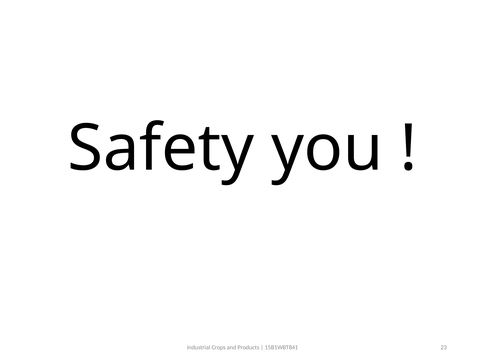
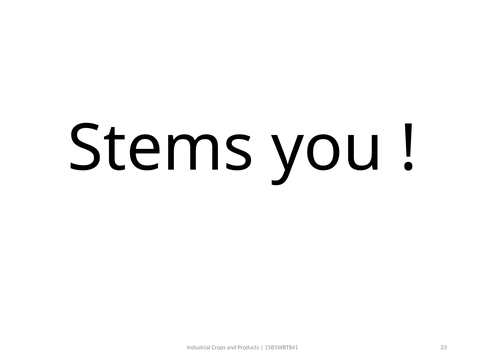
Safety: Safety -> Stems
